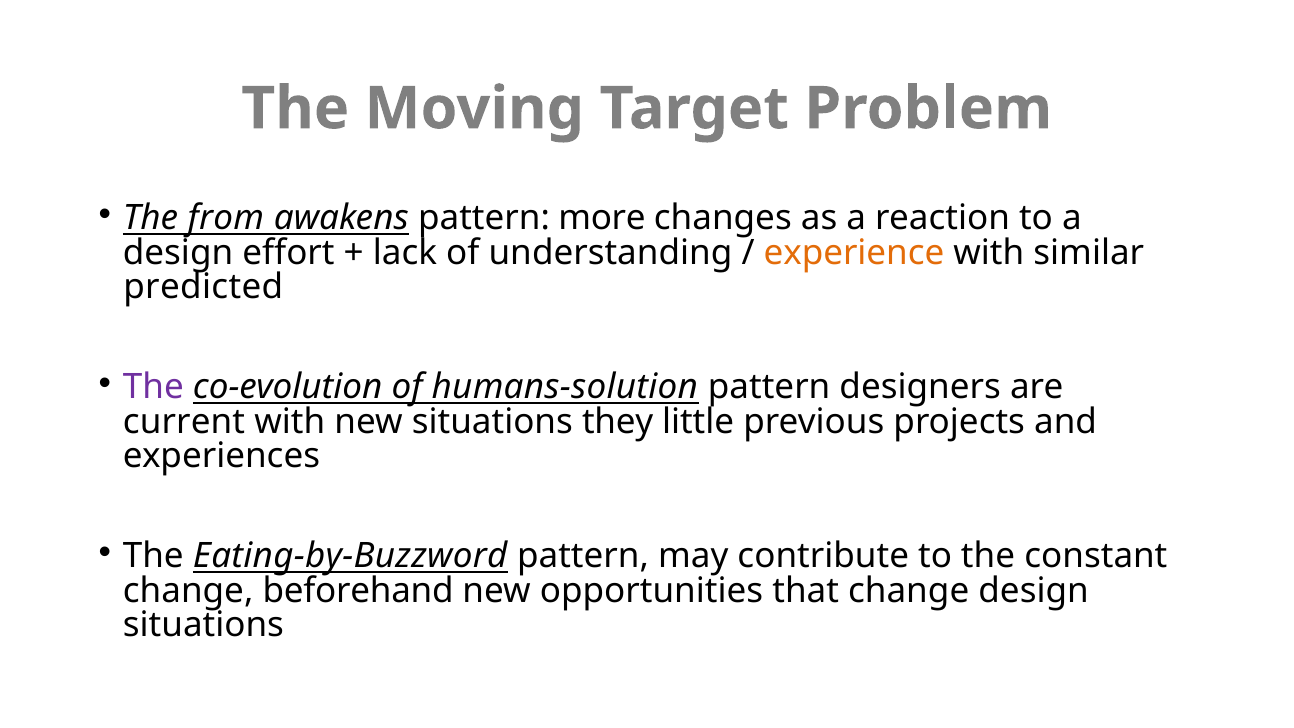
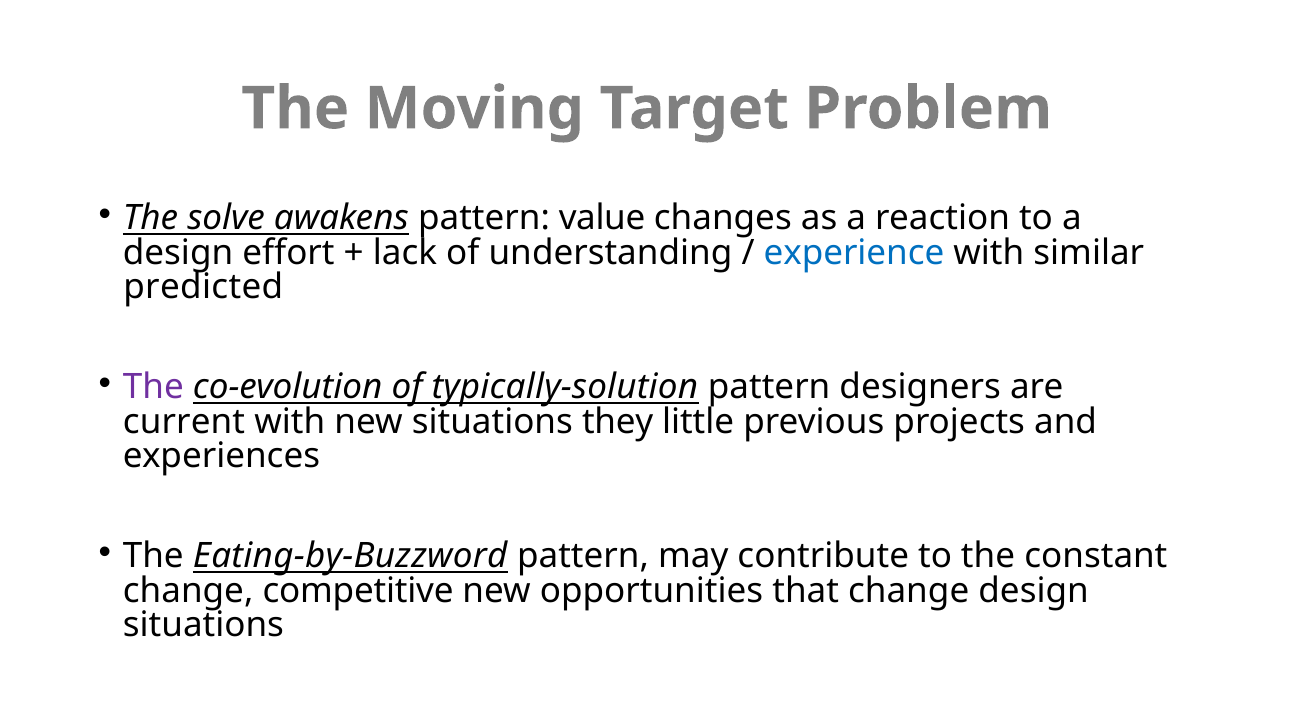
from: from -> solve
more: more -> value
experience colour: orange -> blue
humans-solution: humans-solution -> typically-solution
beforehand: beforehand -> competitive
